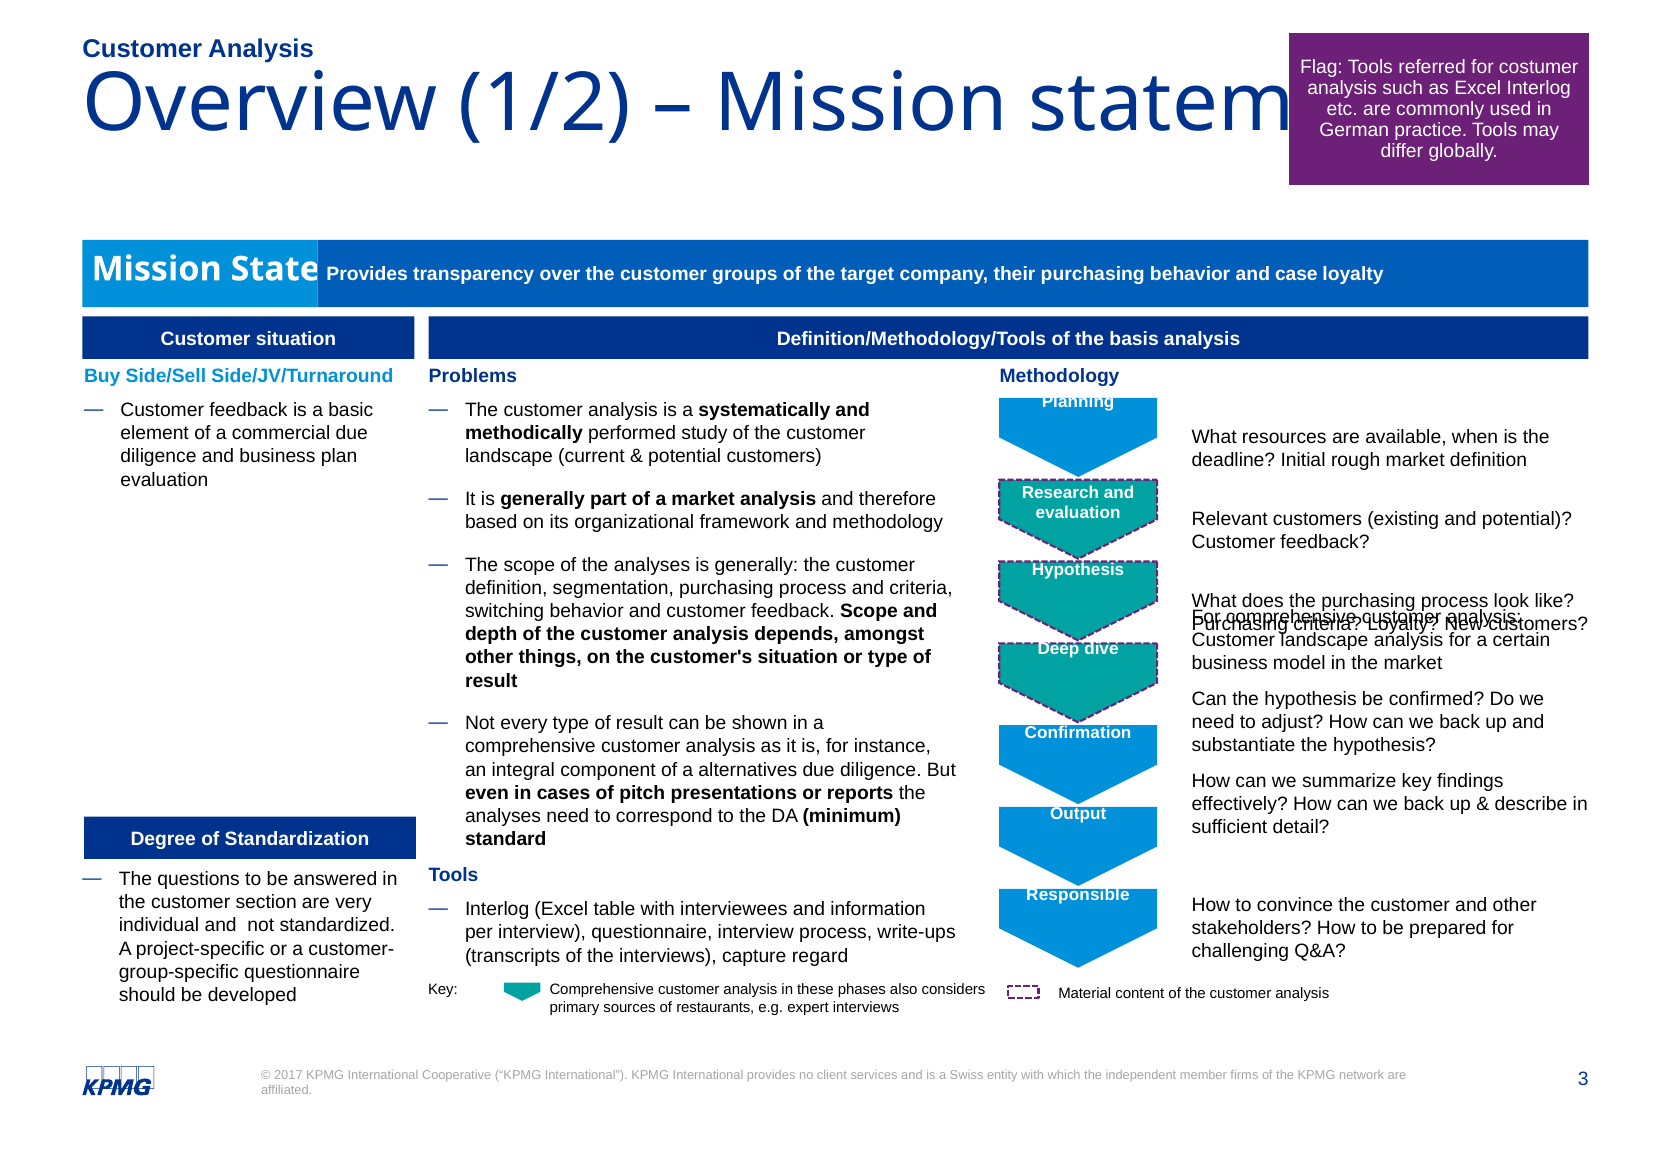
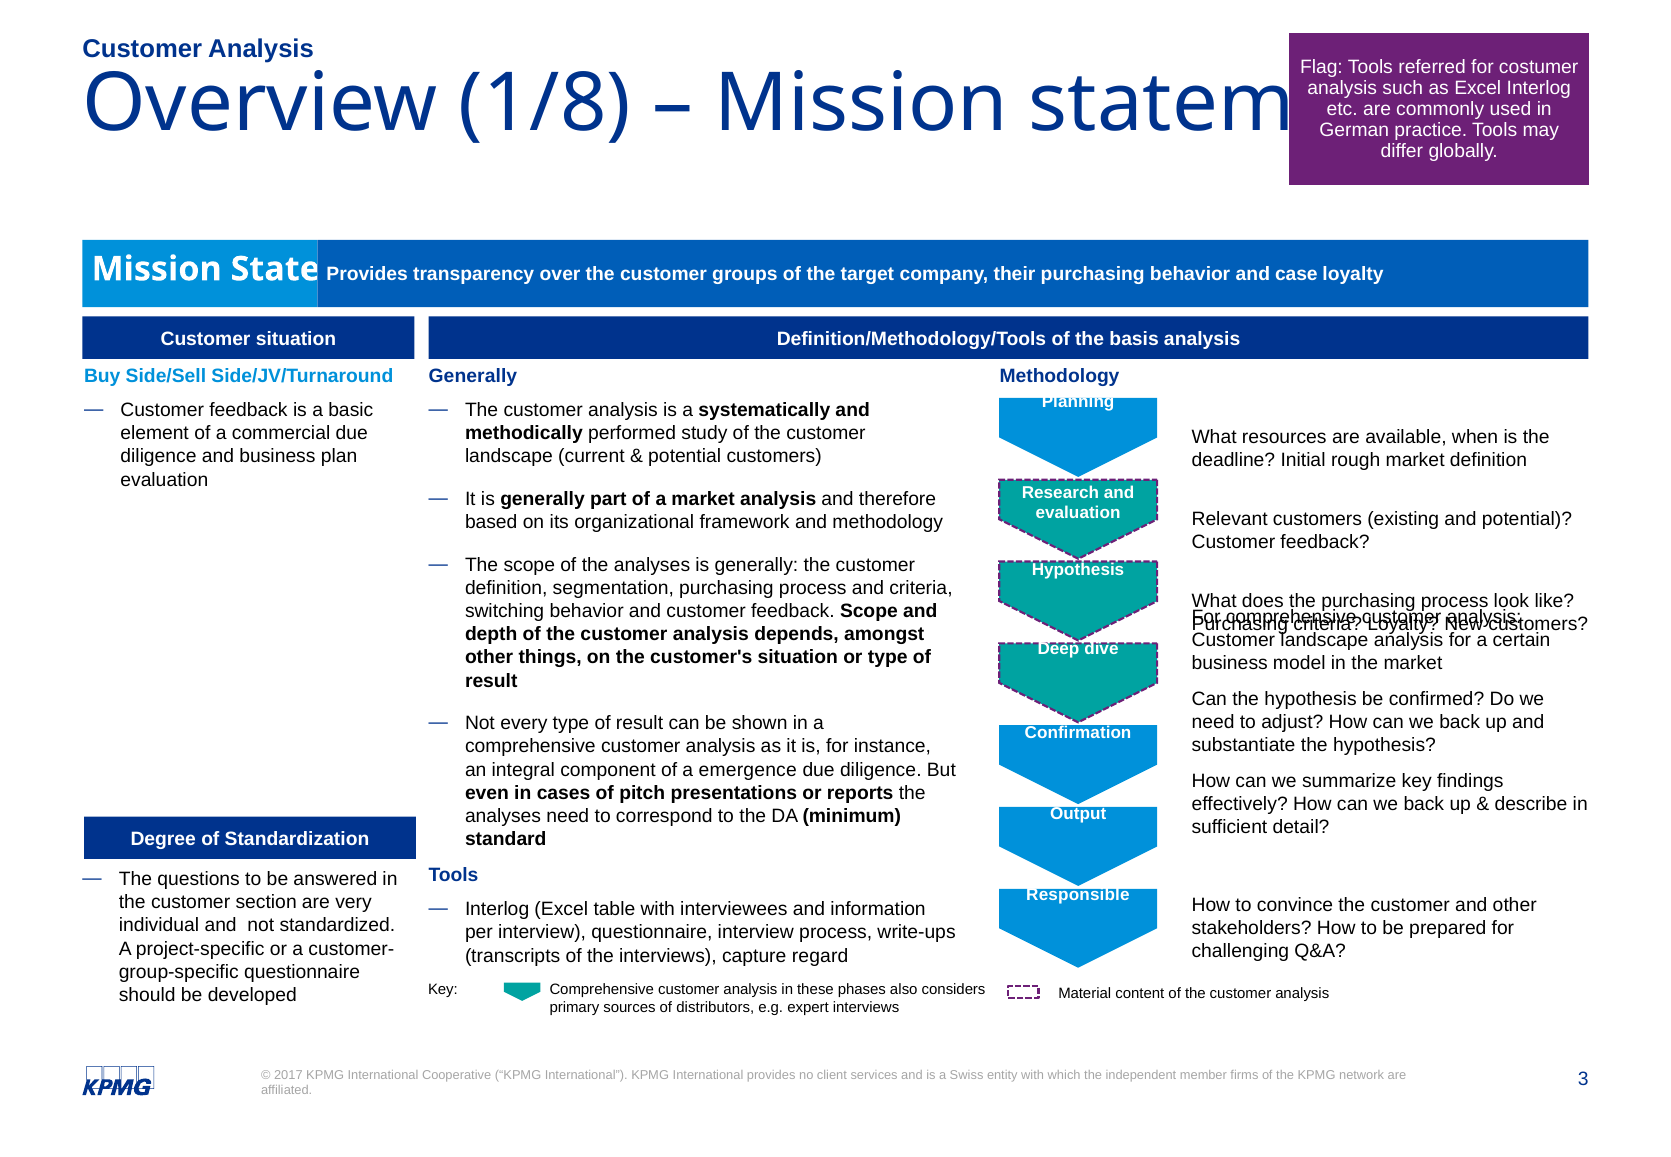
1/2: 1/2 -> 1/8
Problems at (473, 376): Problems -> Generally
alternatives: alternatives -> emergence
restaurants: restaurants -> distributors
